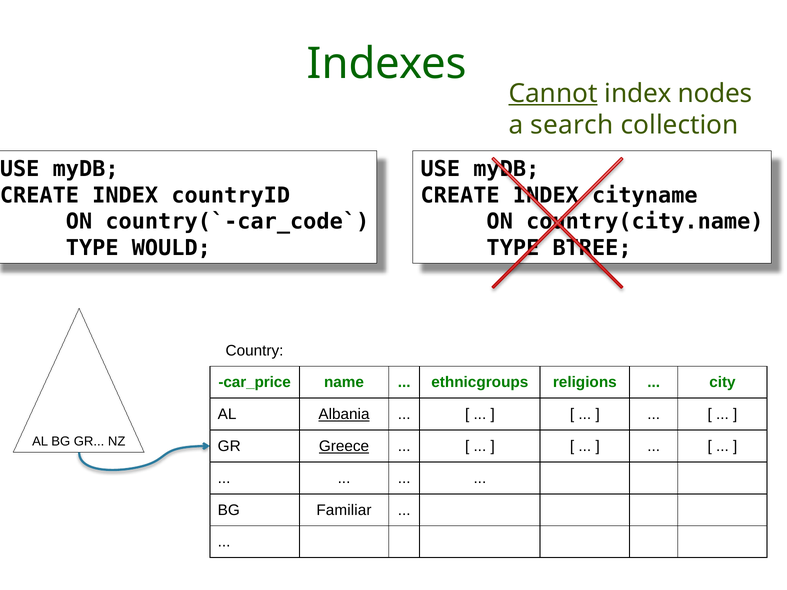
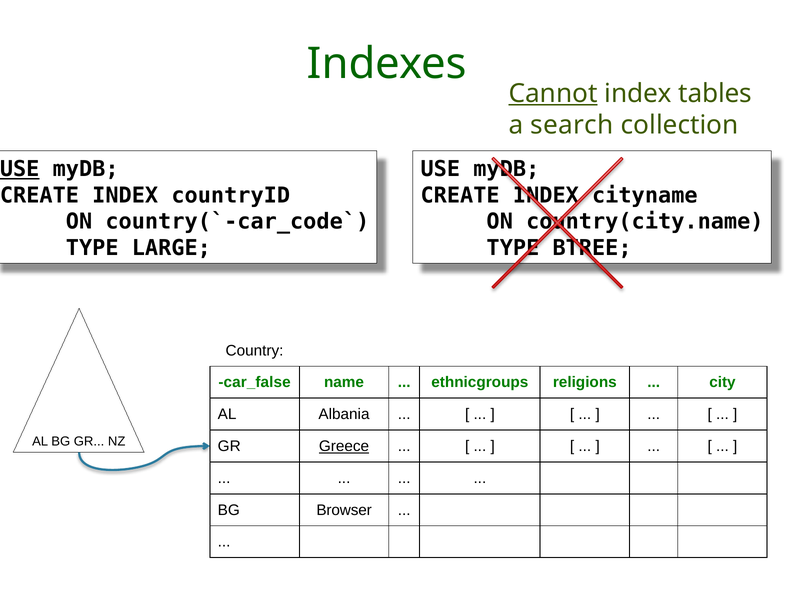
nodes: nodes -> tables
USE at (20, 169) underline: none -> present
WOULD: WOULD -> LARGE
car_price: car_price -> car_false
Albania underline: present -> none
Familiar: Familiar -> Browser
